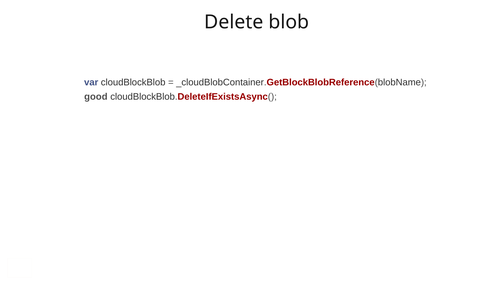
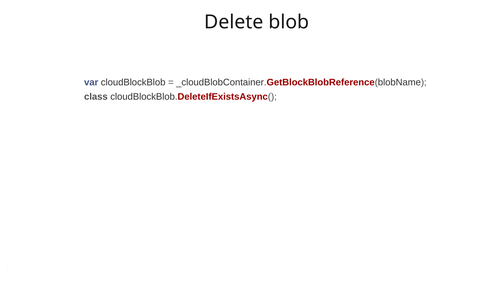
good: good -> class
